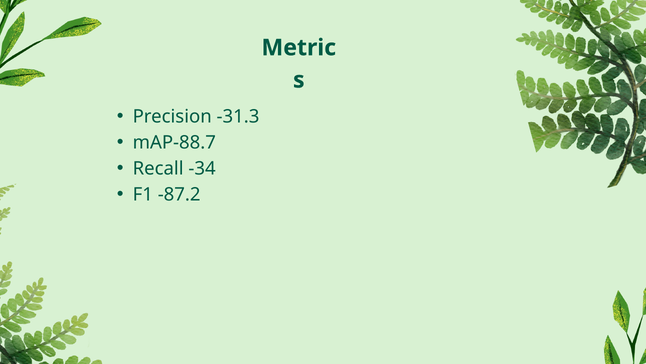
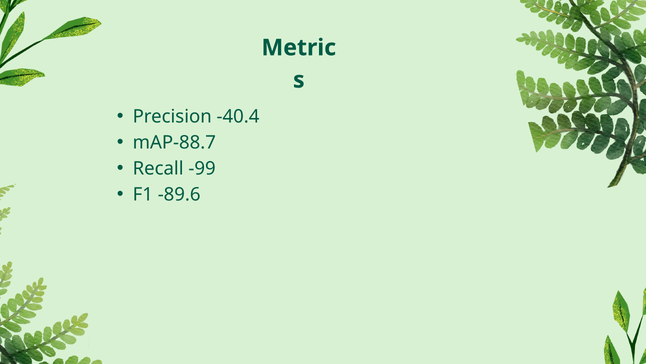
-31.3: -31.3 -> -40.4
-34: -34 -> -99
-87.2: -87.2 -> -89.6
